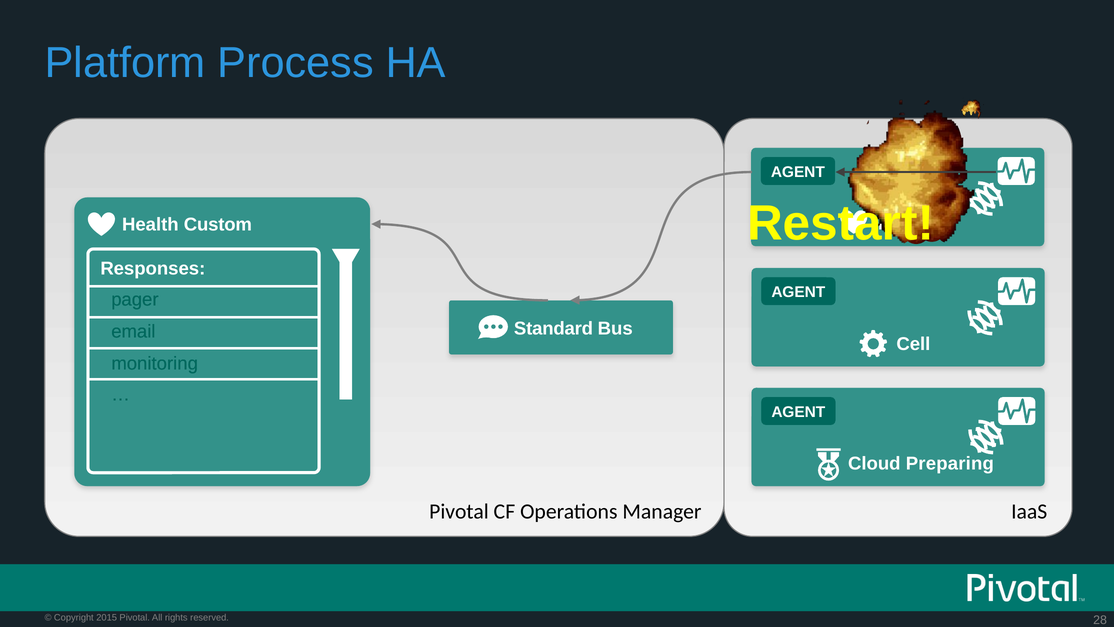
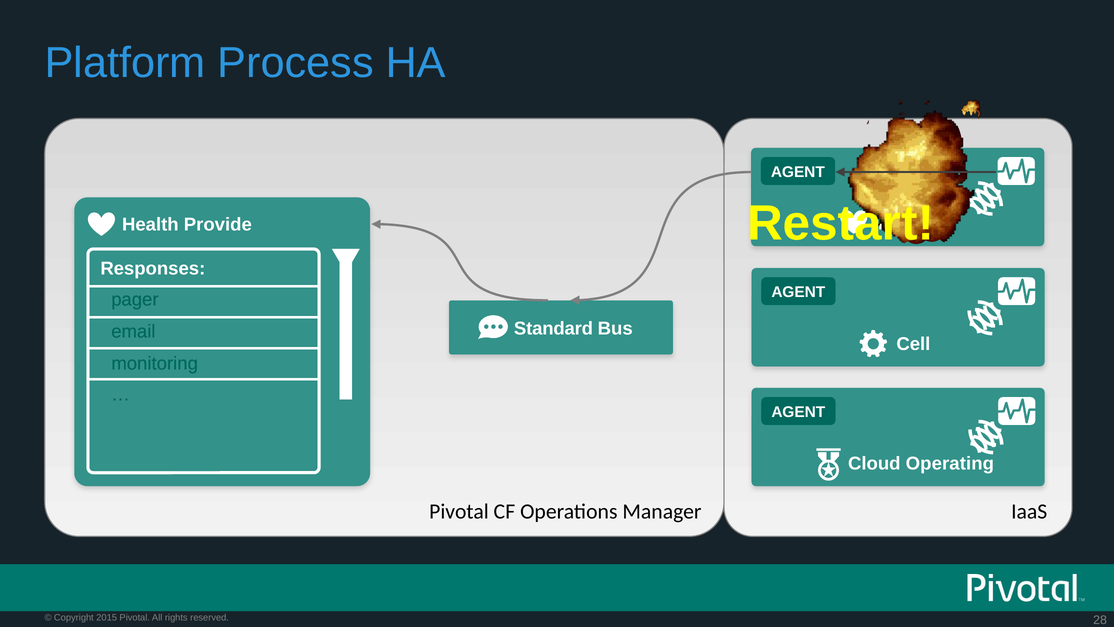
Custom: Custom -> Provide
Preparing: Preparing -> Operating
